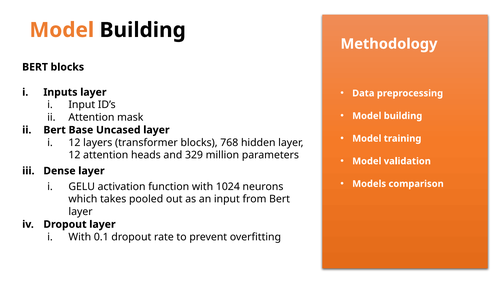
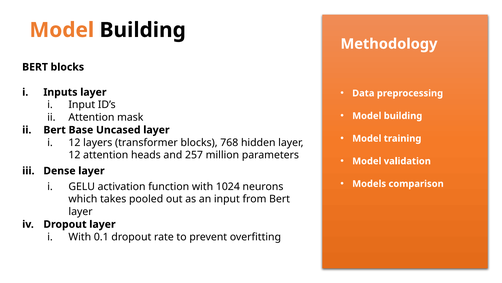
329: 329 -> 257
